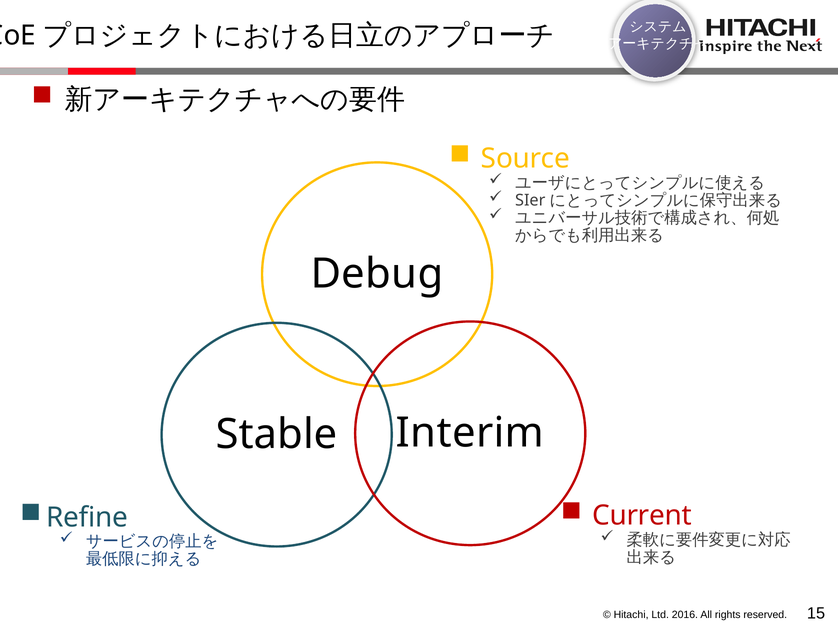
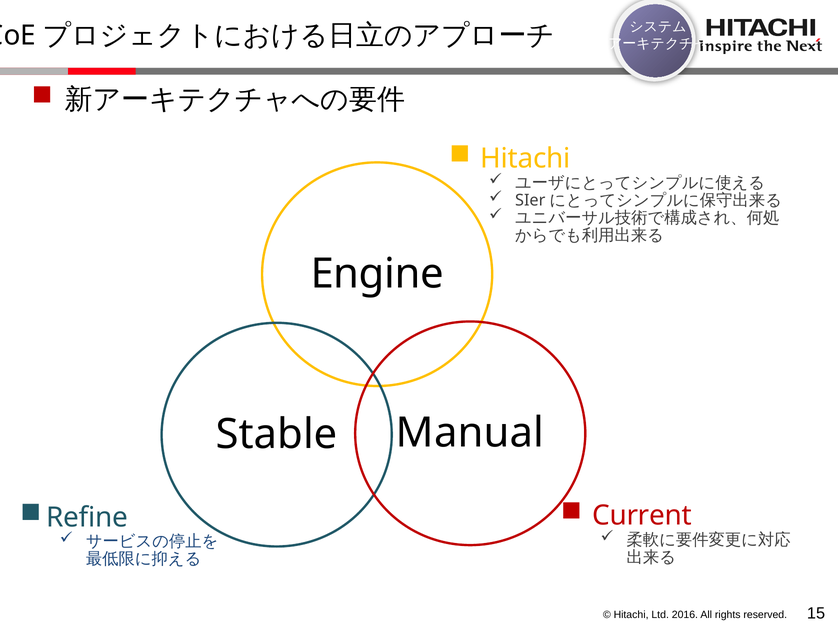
Source at (525, 159): Source -> Hitachi
Debug: Debug -> Engine
Interim: Interim -> Manual
